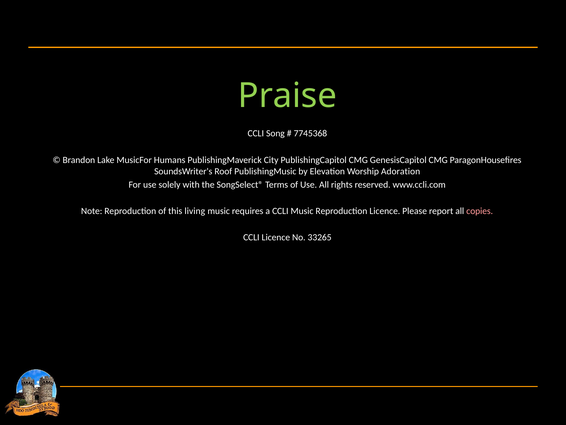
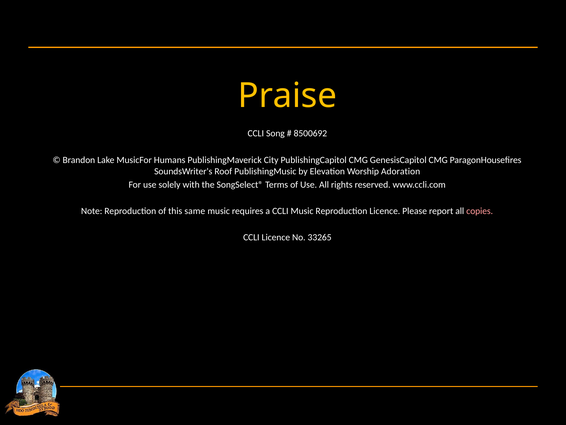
Praise colour: light green -> yellow
7745368: 7745368 -> 8500692
living: living -> same
